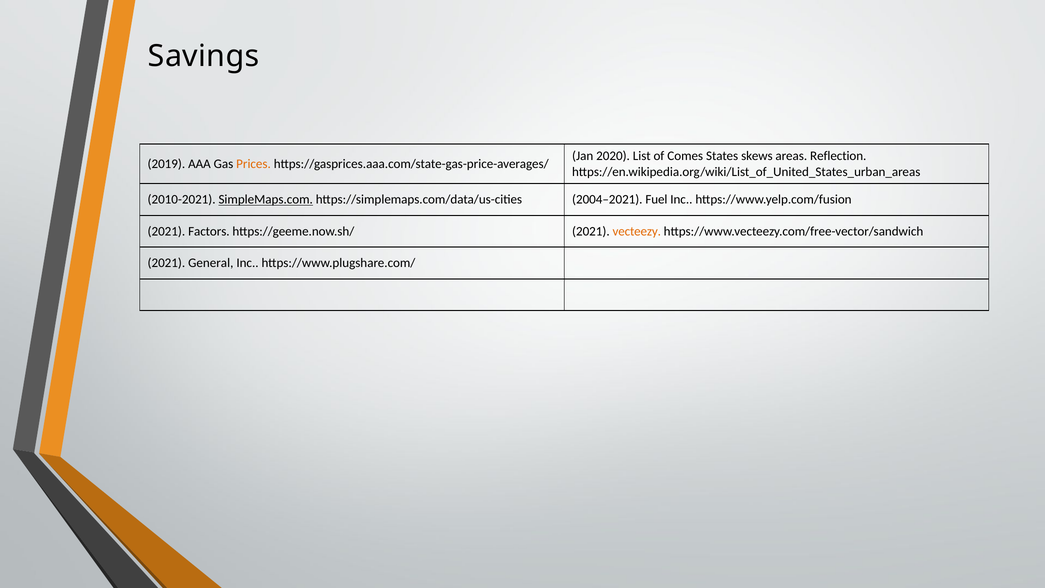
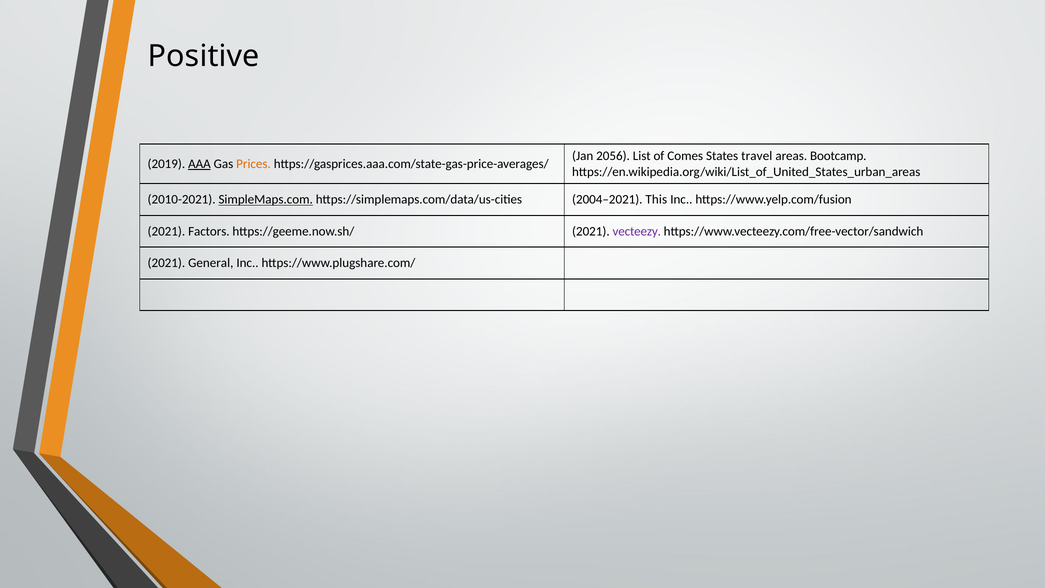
Savings: Savings -> Positive
2020: 2020 -> 2056
skews: skews -> travel
Reflection: Reflection -> Bootcamp
AAA underline: none -> present
Fuel: Fuel -> This
vecteezy colour: orange -> purple
